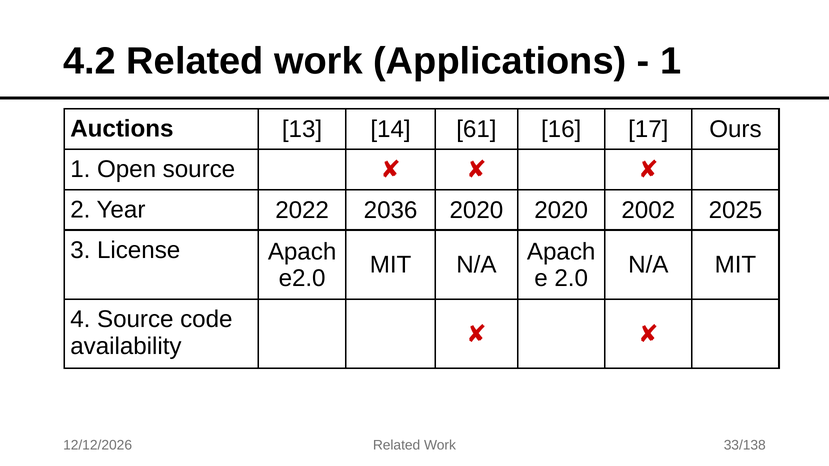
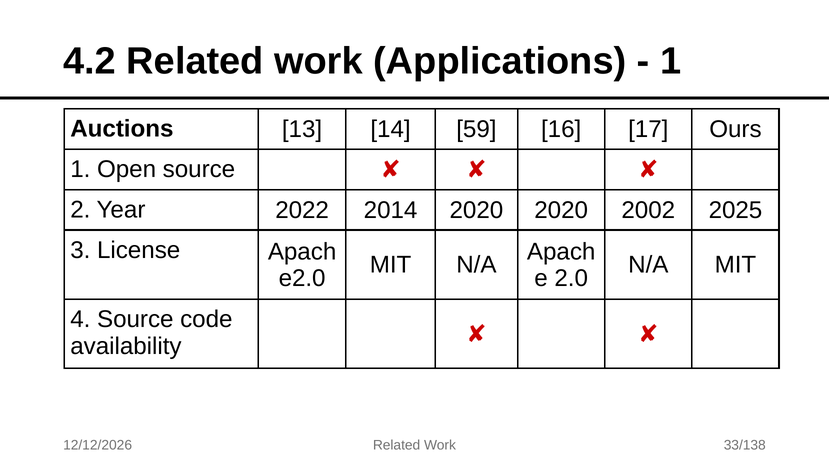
61: 61 -> 59
2036: 2036 -> 2014
